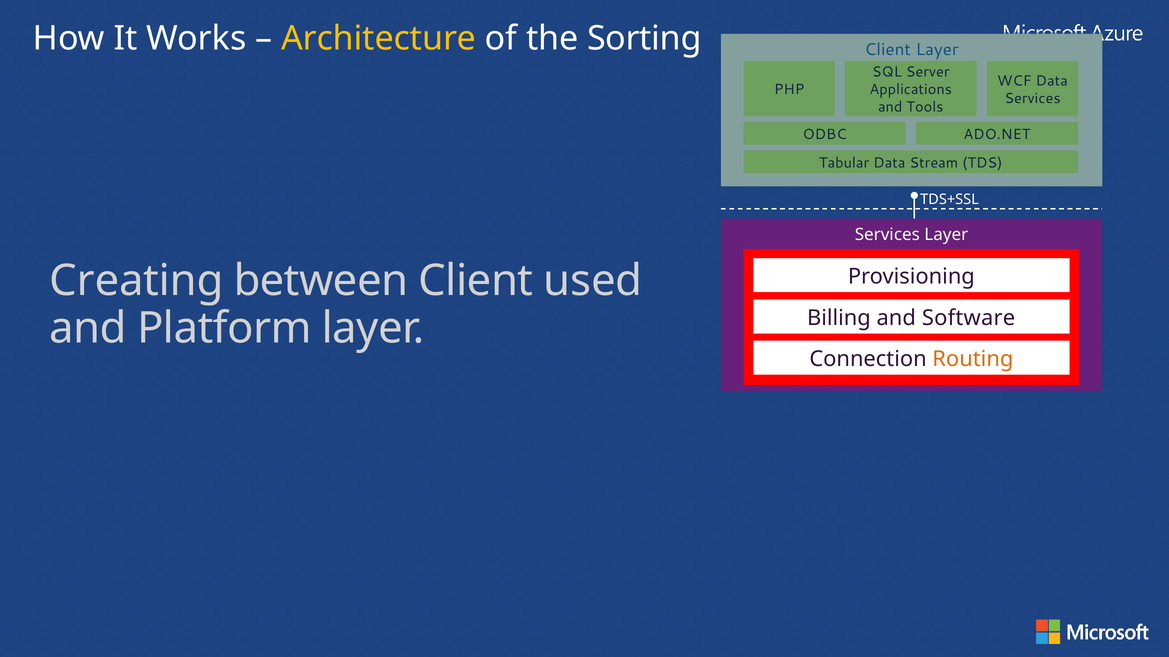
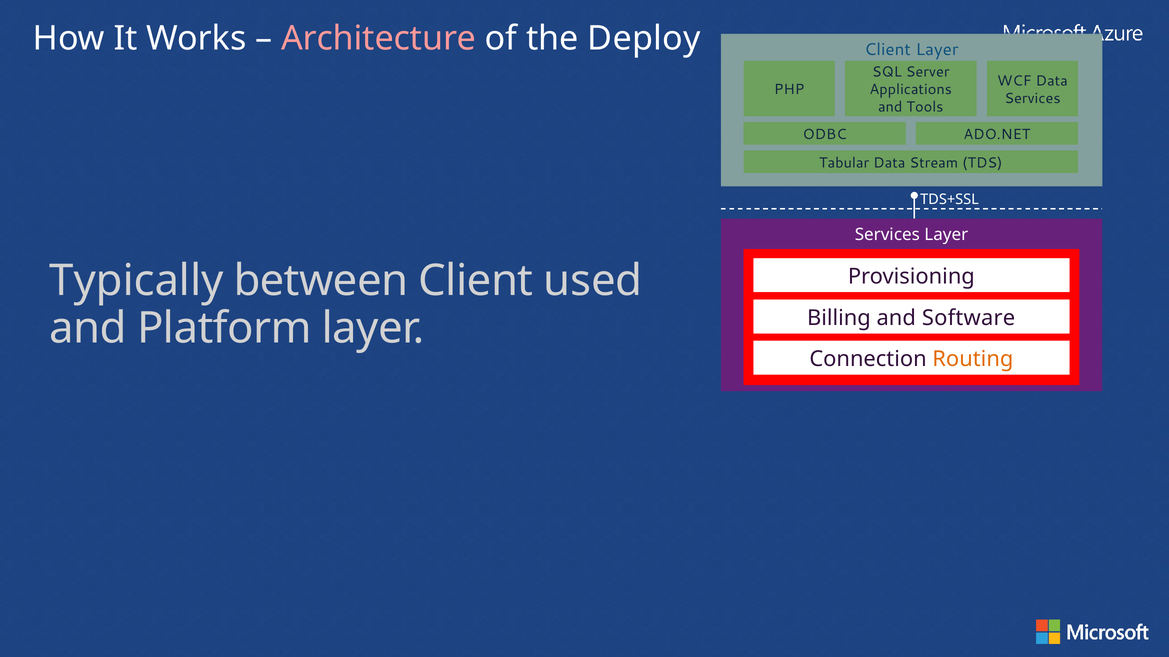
Architecture colour: yellow -> pink
Sorting: Sorting -> Deploy
Creating: Creating -> Typically
